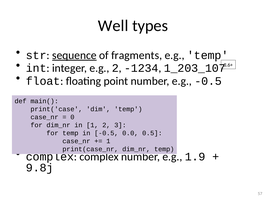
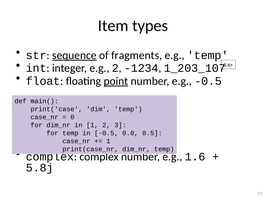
Well: Well -> Item
point underline: none -> present
1.9: 1.9 -> 1.6
9.8j: 9.8j -> 5.8j
